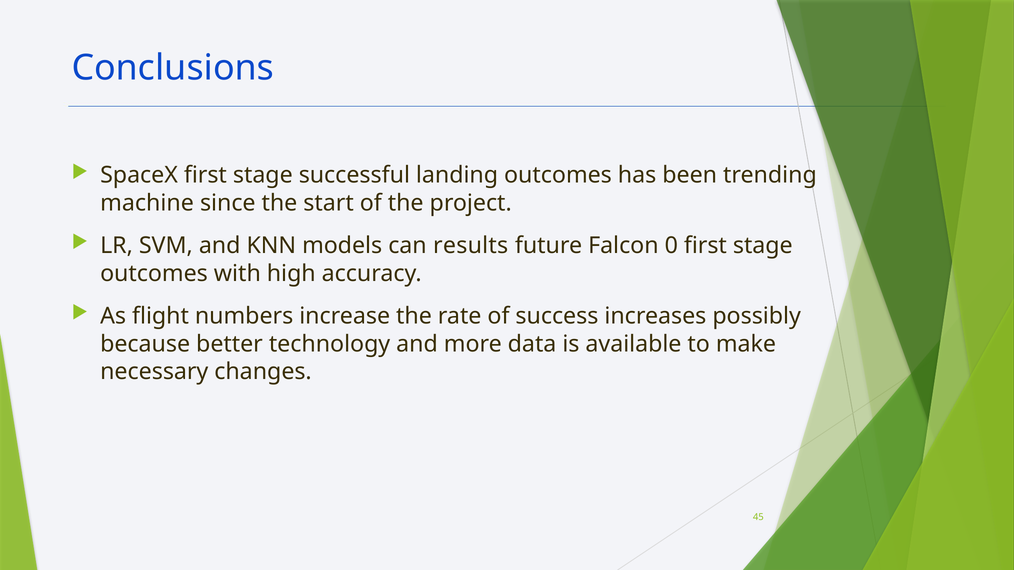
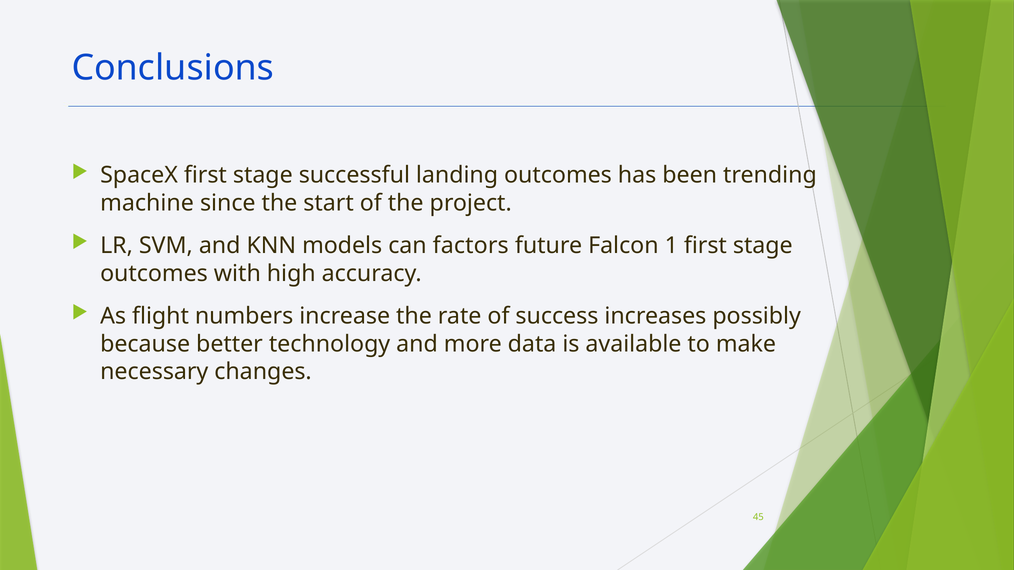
results: results -> factors
0: 0 -> 1
